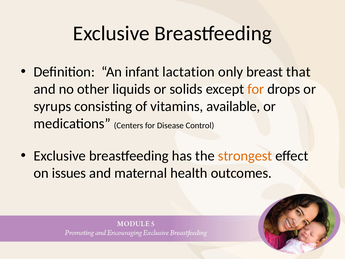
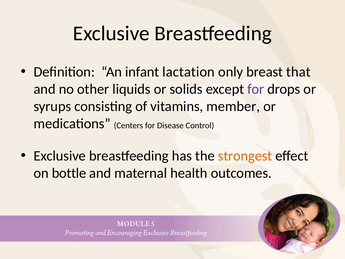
for at (256, 89) colour: orange -> purple
available: available -> member
issues: issues -> bottle
